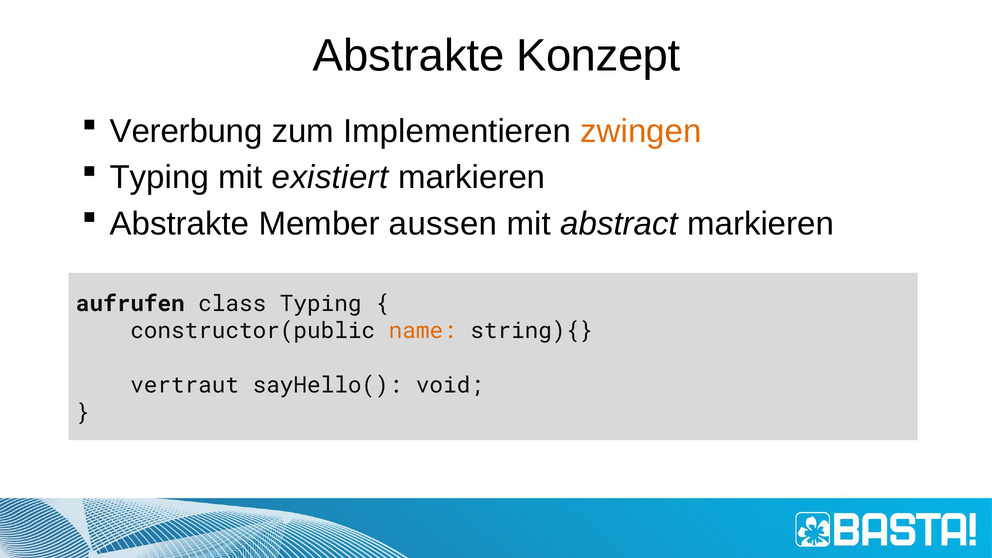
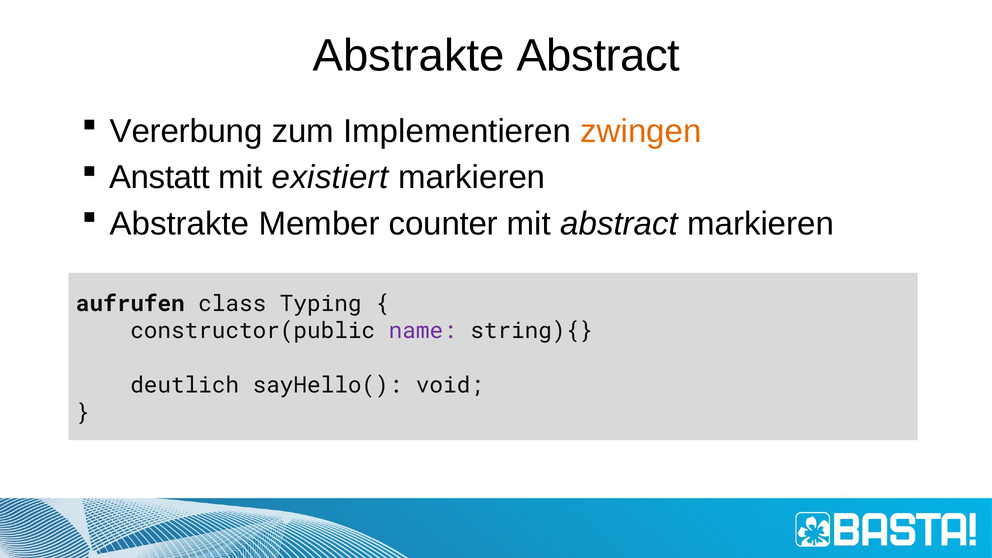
Abstrakte Konzept: Konzept -> Abstract
Typing at (159, 178): Typing -> Anstatt
aussen: aussen -> counter
name colour: orange -> purple
vertraut: vertraut -> deutlich
